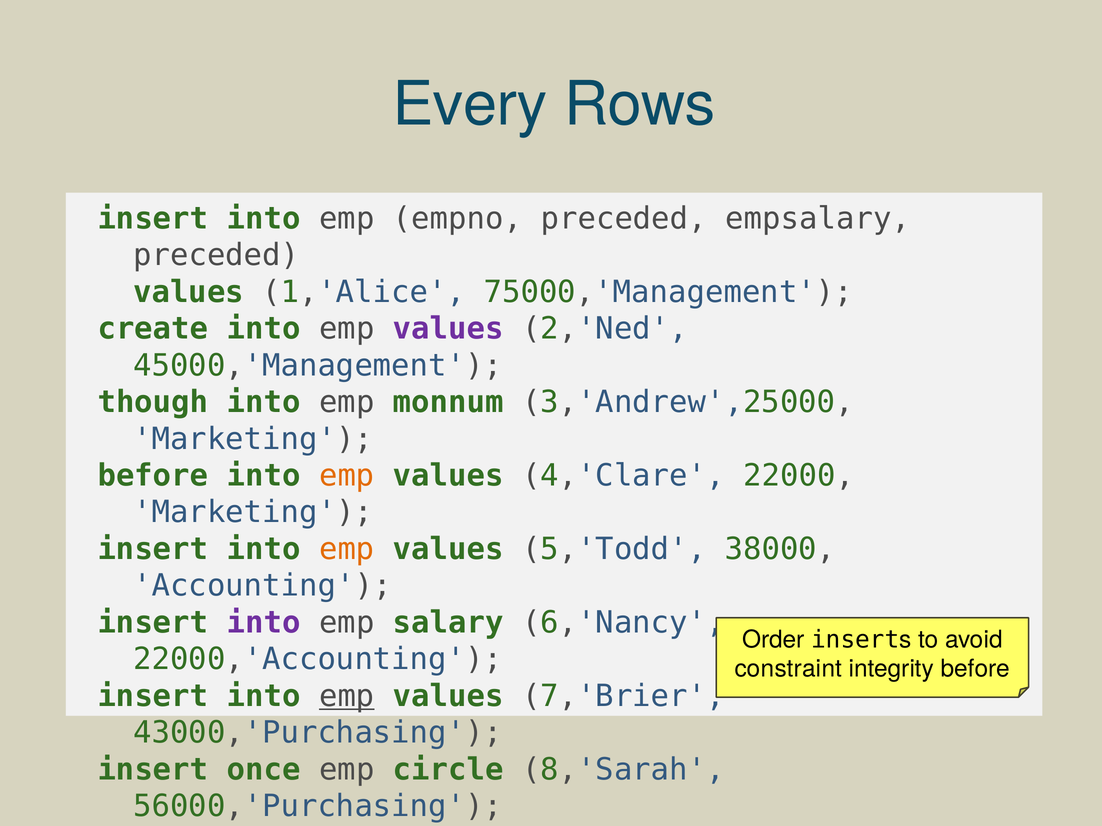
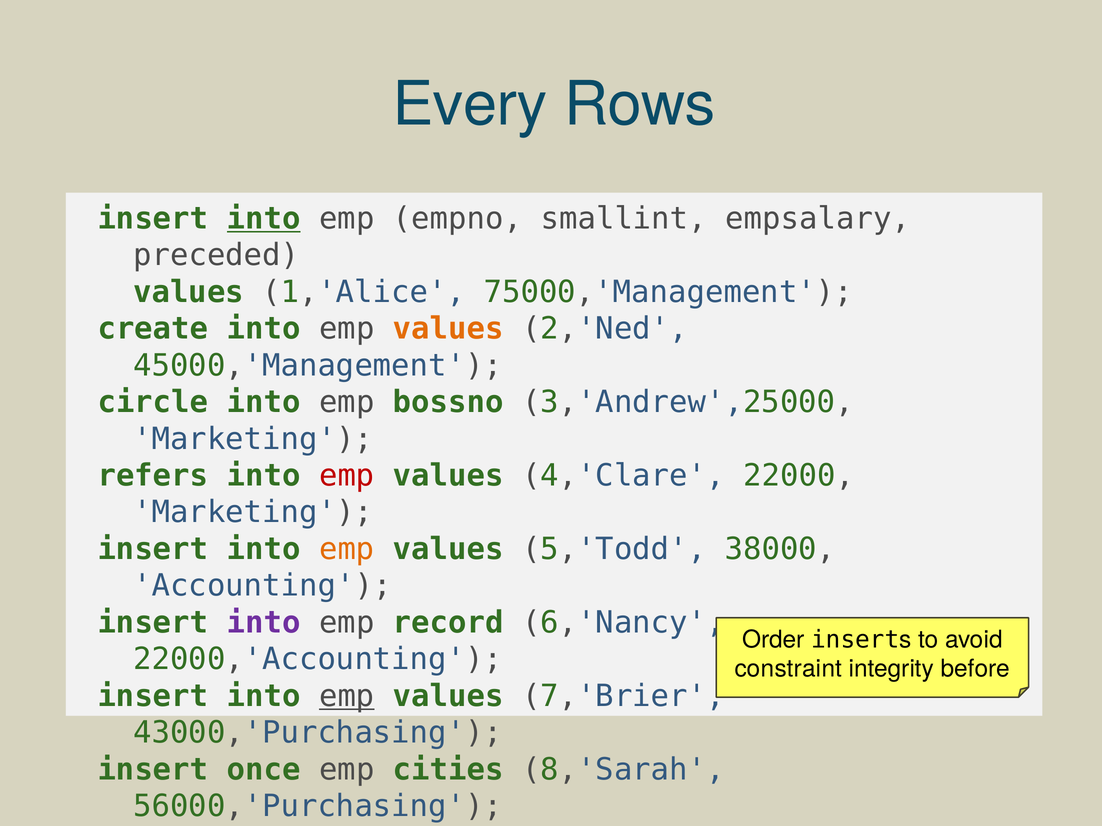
into at (264, 219) underline: none -> present
empno preceded: preceded -> smallint
values at (448, 329) colour: purple -> orange
though: though -> circle
monnum: monnum -> bossno
before at (153, 476): before -> refers
emp at (347, 476) colour: orange -> red
salary: salary -> record
circle: circle -> cities
